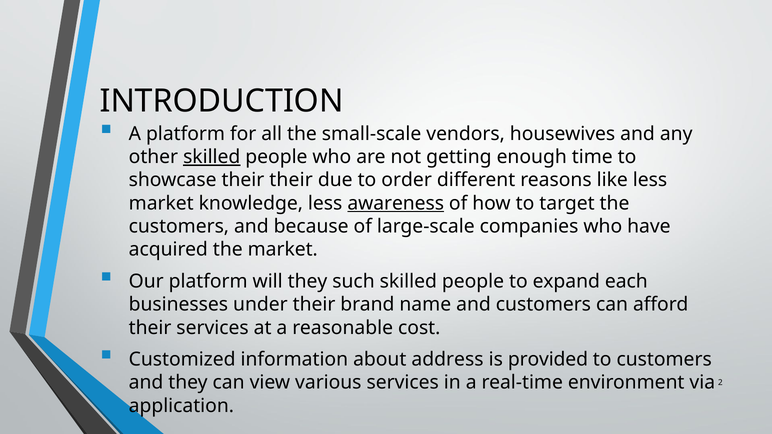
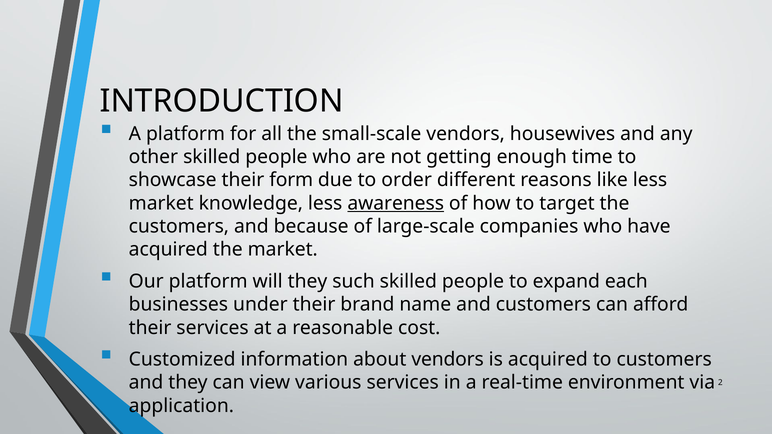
skilled at (212, 157) underline: present -> none
their their: their -> form
about address: address -> vendors
is provided: provided -> acquired
